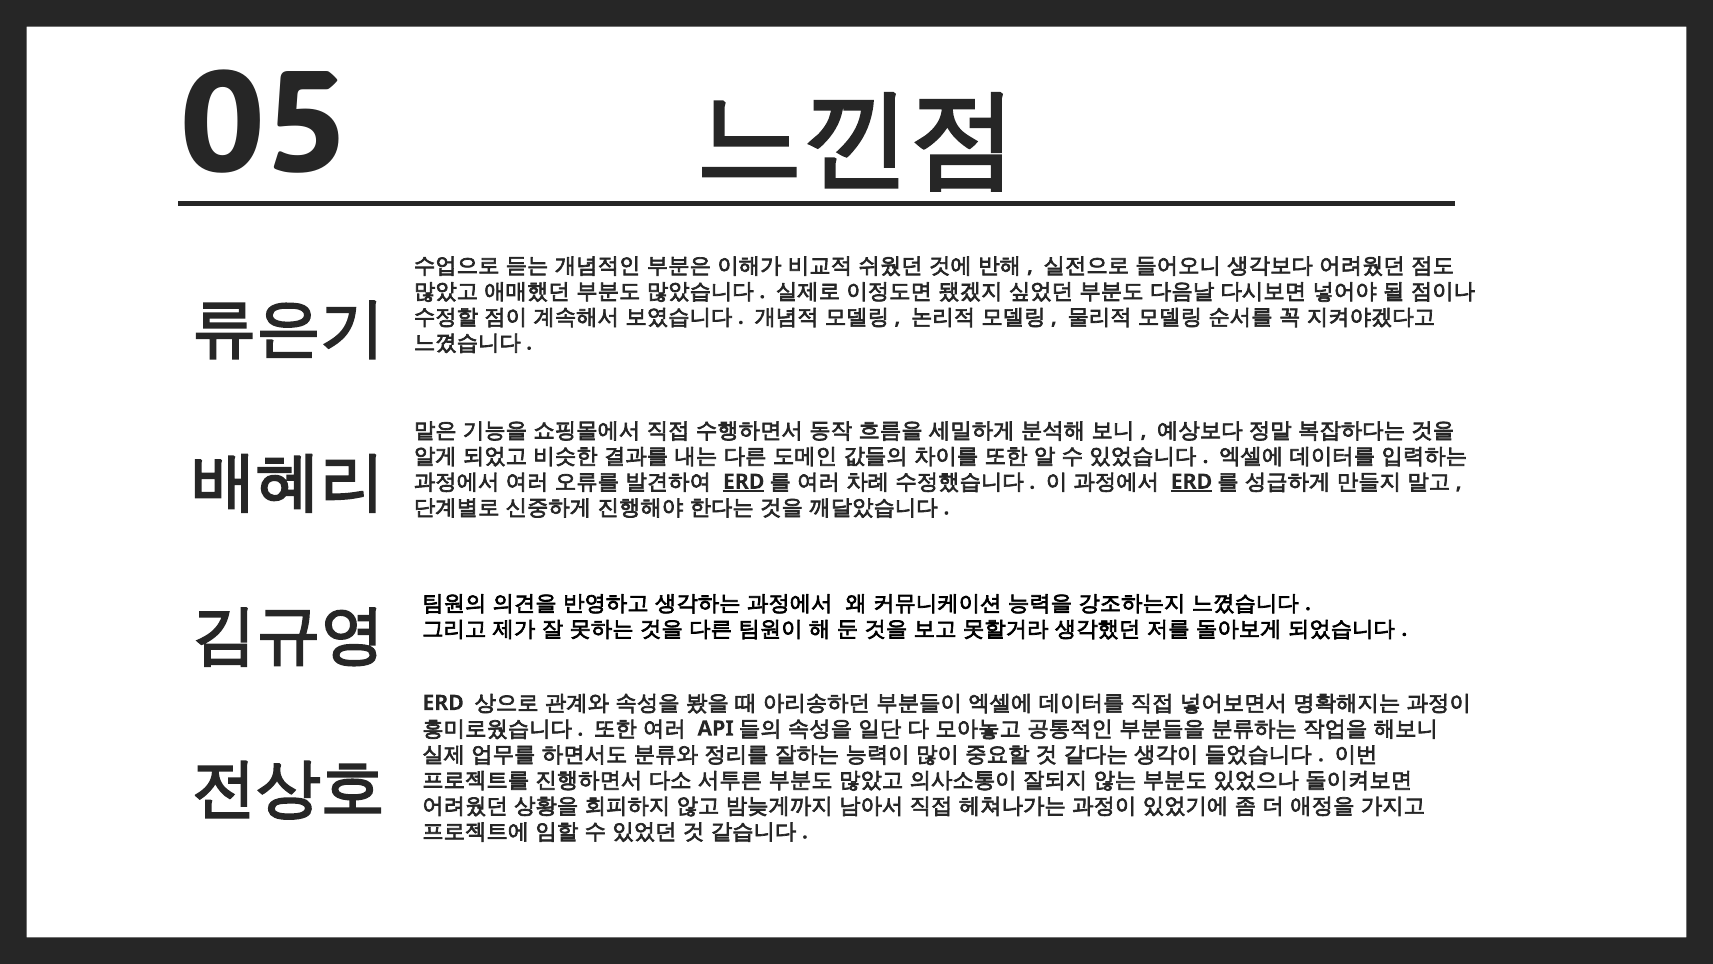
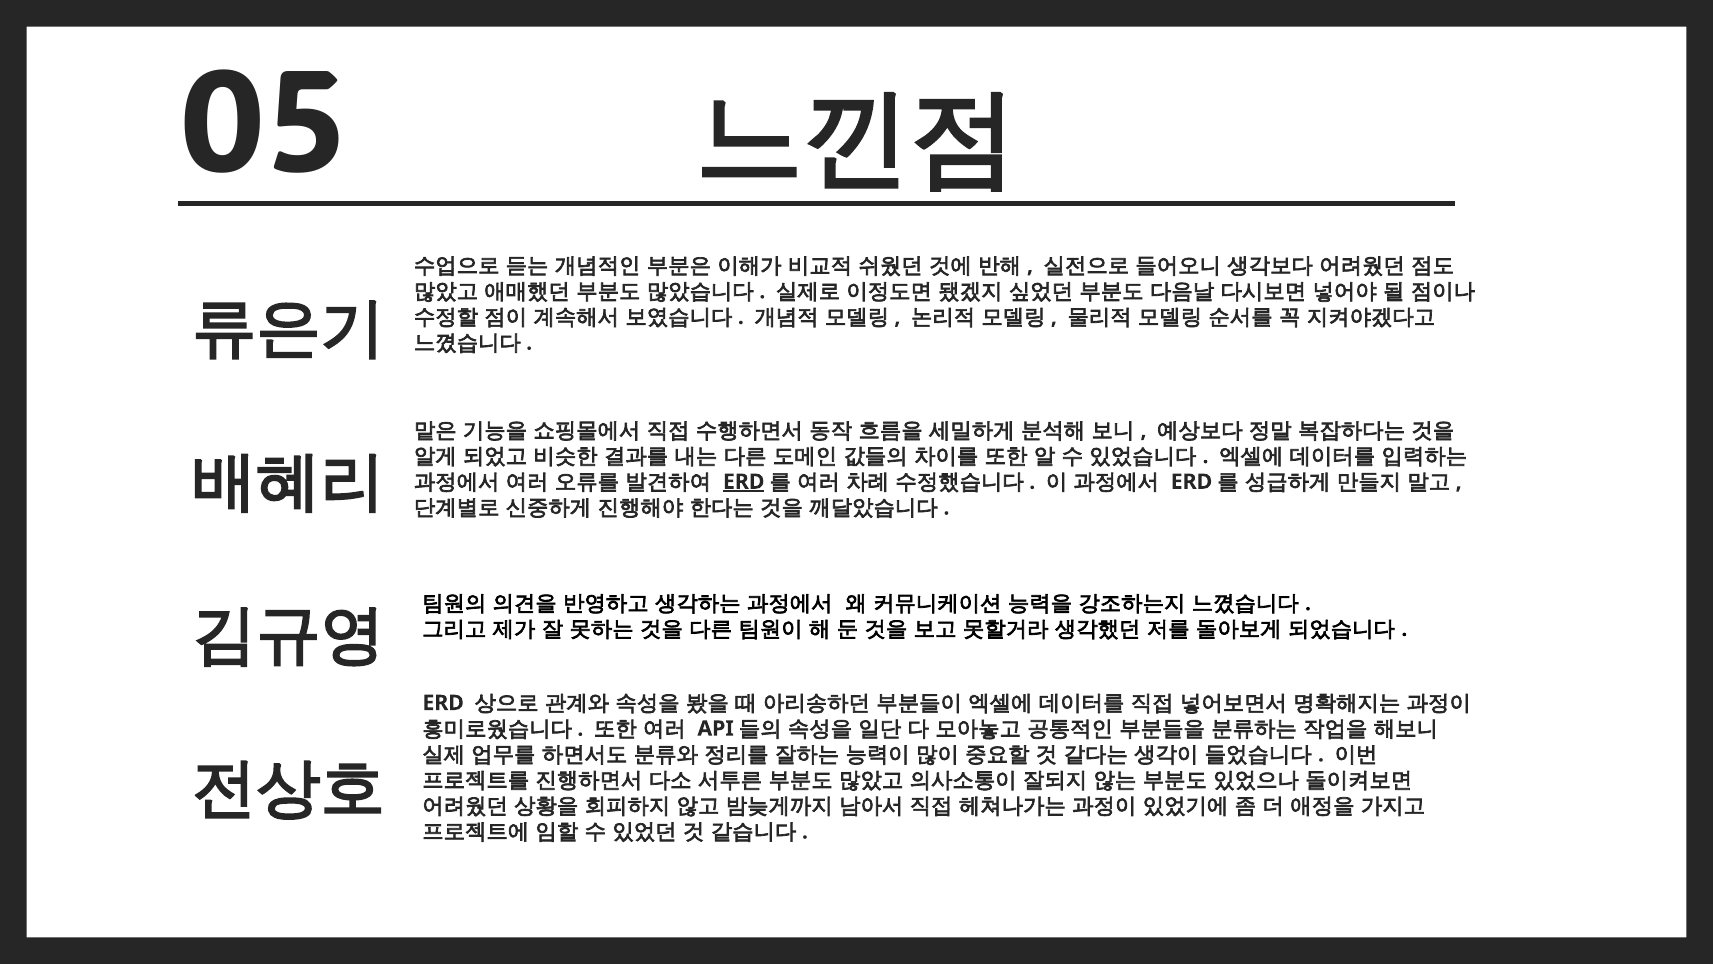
ERD at (1191, 482) underline: present -> none
